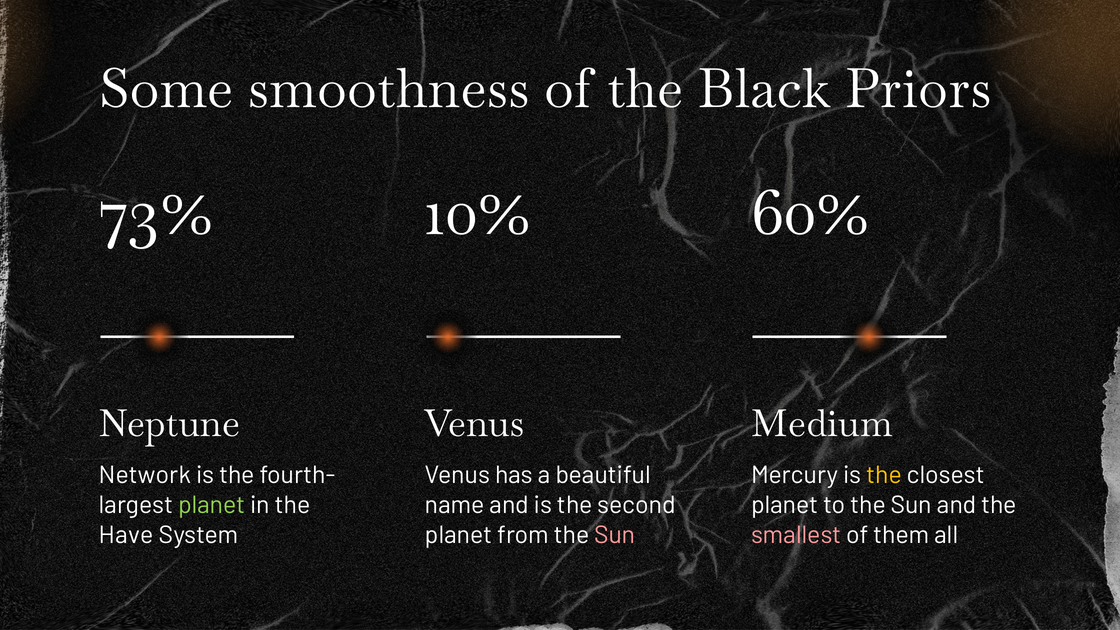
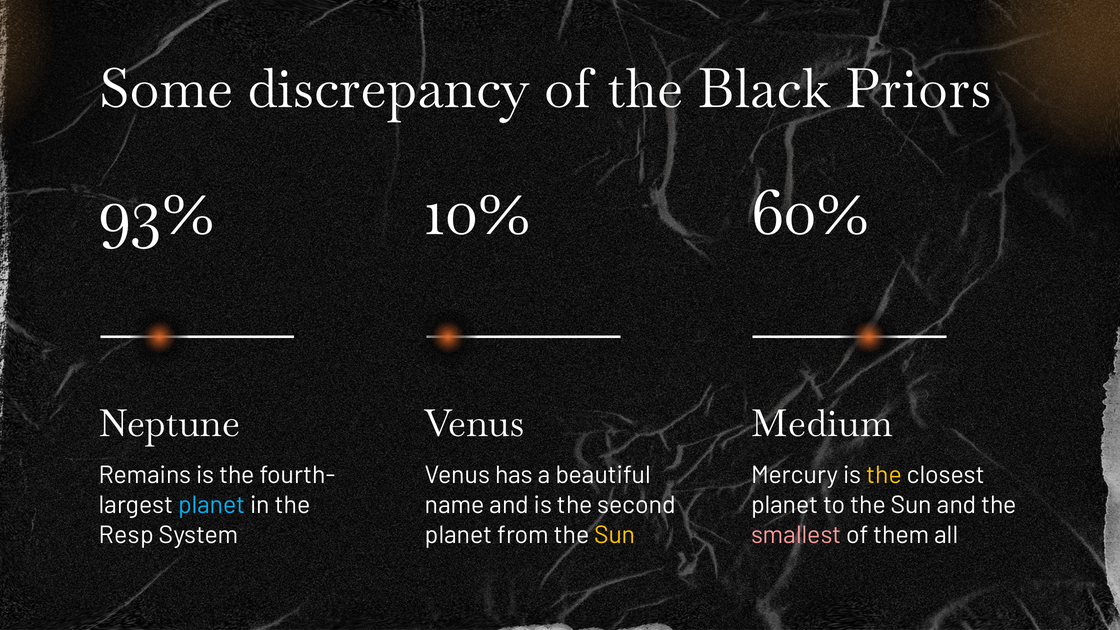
smoothness: smoothness -> discrepancy
73%: 73% -> 93%
Network: Network -> Remains
planet at (212, 505) colour: light green -> light blue
Have: Have -> Resp
Sun at (615, 535) colour: pink -> yellow
